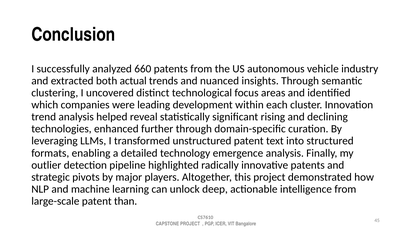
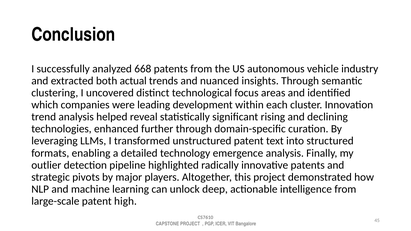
660: 660 -> 668
than: than -> high
